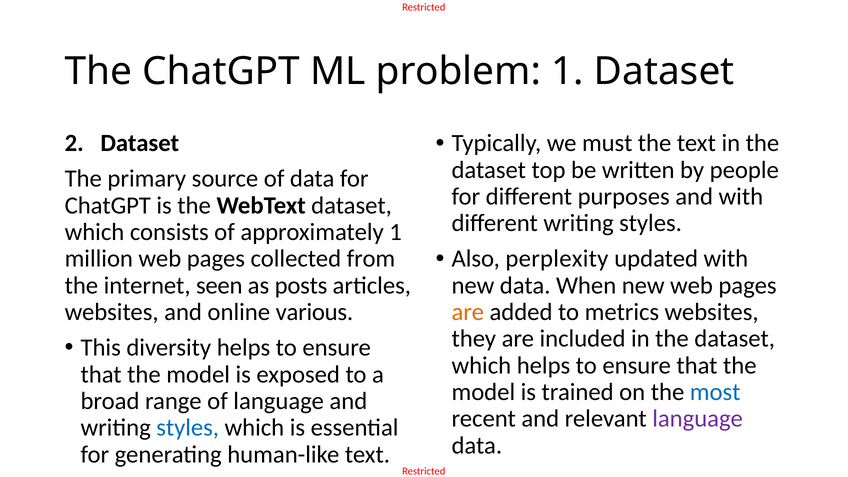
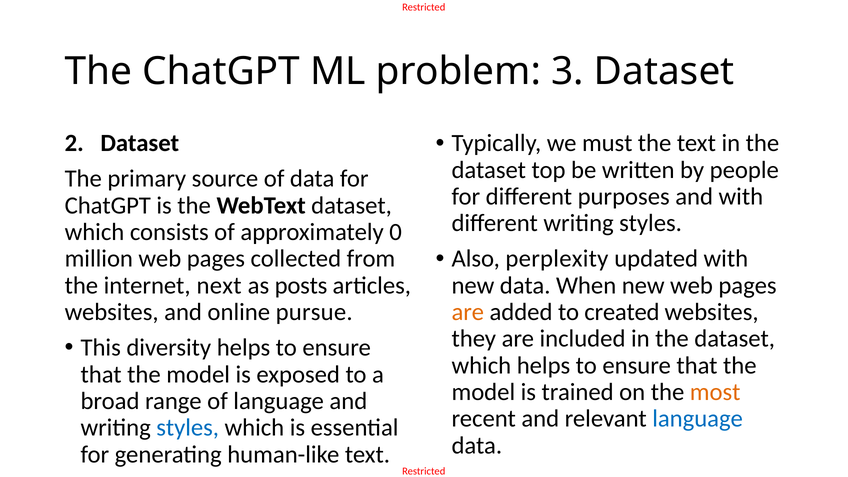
problem 1: 1 -> 3
approximately 1: 1 -> 0
seen: seen -> next
various: various -> pursue
metrics: metrics -> created
most colour: blue -> orange
language at (698, 419) colour: purple -> blue
